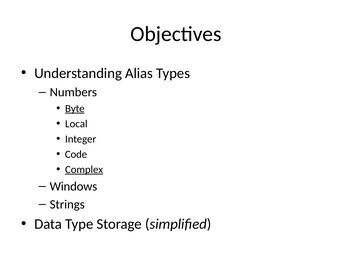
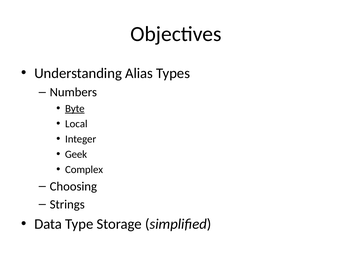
Code: Code -> Geek
Complex underline: present -> none
Windows: Windows -> Choosing
